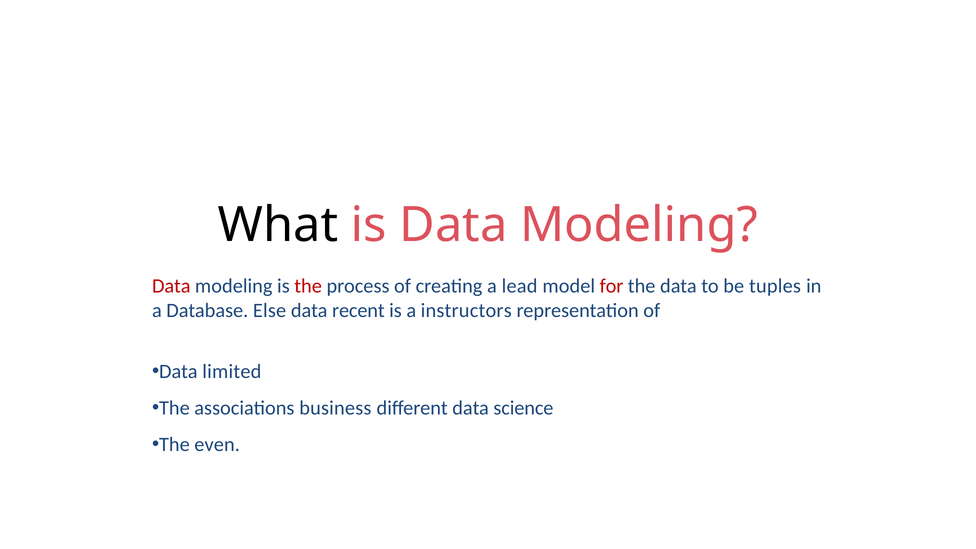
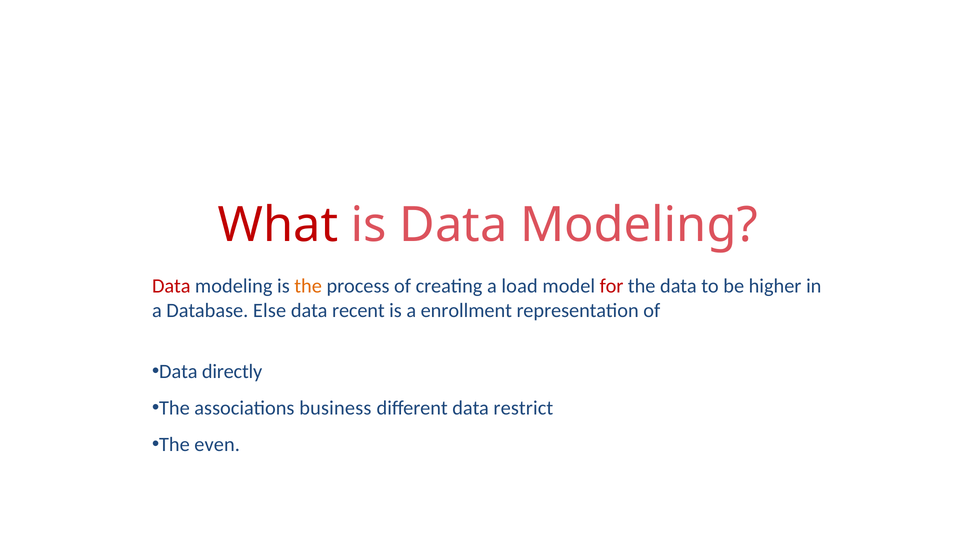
What colour: black -> red
the at (308, 286) colour: red -> orange
lead: lead -> load
tuples: tuples -> higher
instructors: instructors -> enrollment
limited: limited -> directly
science: science -> restrict
